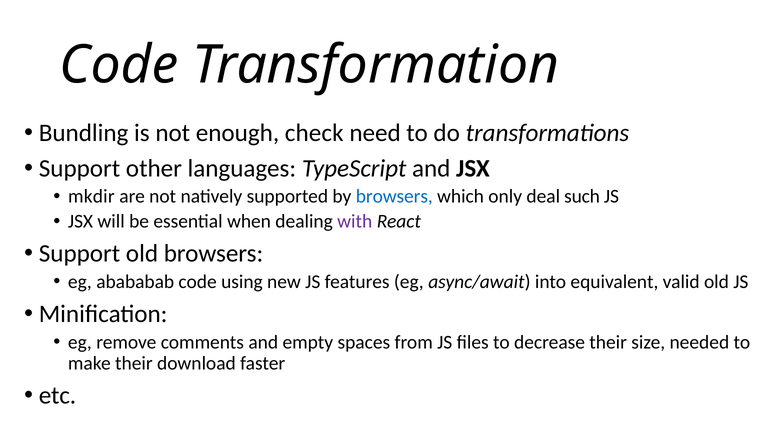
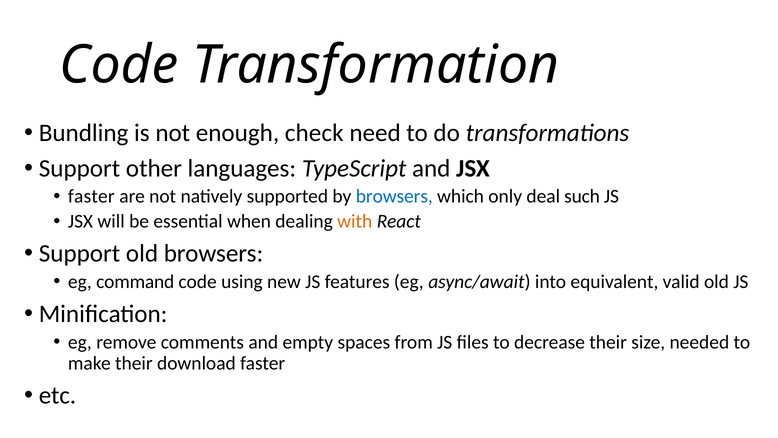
mkdir at (91, 196): mkdir -> faster
with colour: purple -> orange
abababab: abababab -> command
